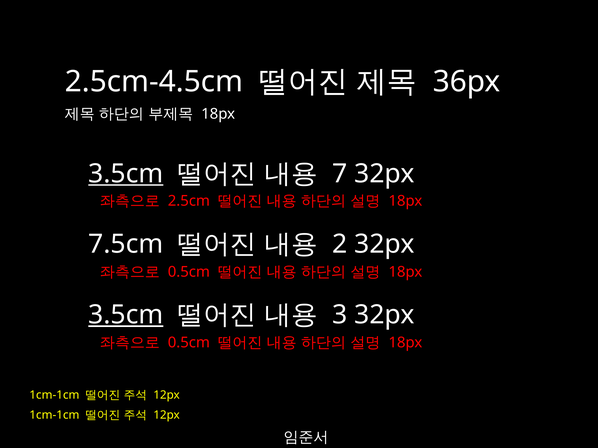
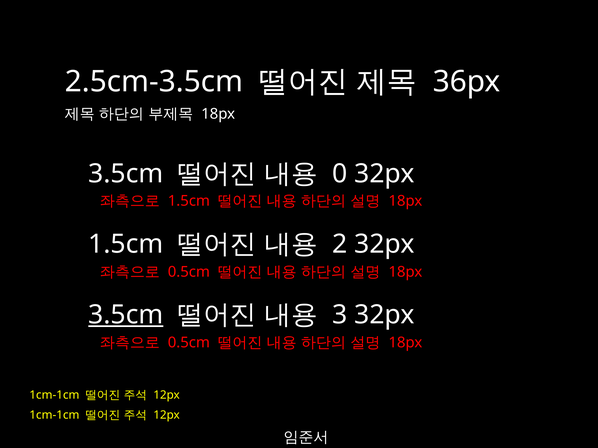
2.5cm-4.5cm: 2.5cm-4.5cm -> 2.5cm-3.5cm
3.5cm at (126, 174) underline: present -> none
7: 7 -> 0
2.5cm at (189, 201): 2.5cm -> 1.5cm
7.5cm at (126, 244): 7.5cm -> 1.5cm
